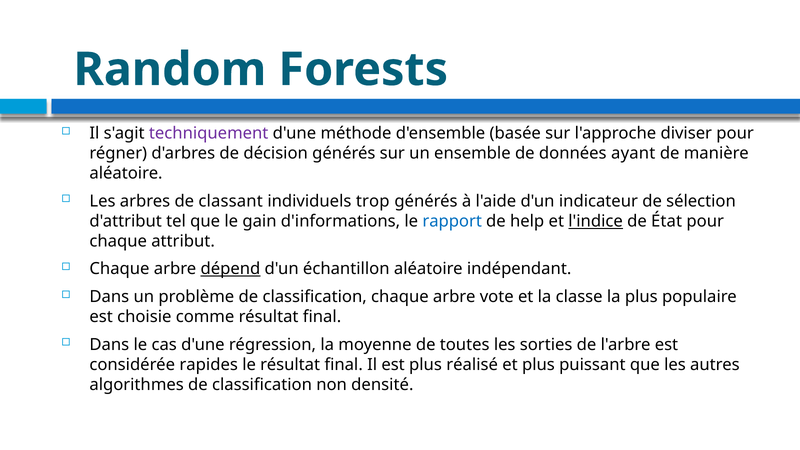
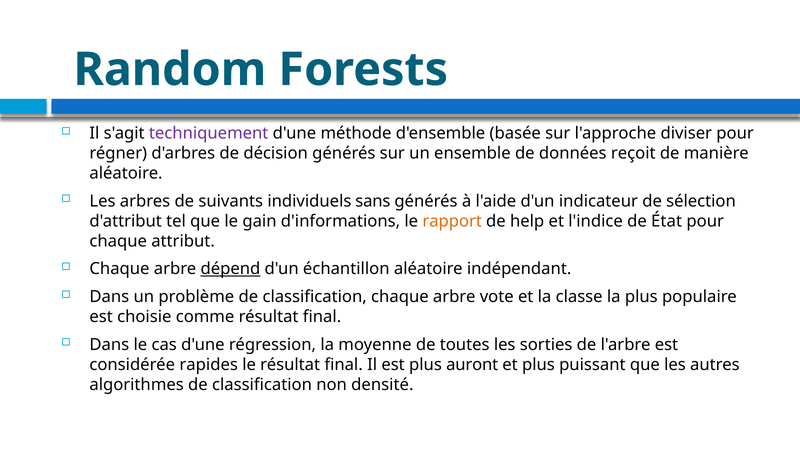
ayant: ayant -> reçoit
classant: classant -> suivants
trop: trop -> sans
rapport colour: blue -> orange
l'indice underline: present -> none
réalisé: réalisé -> auront
